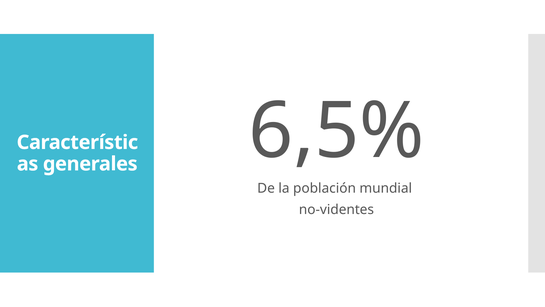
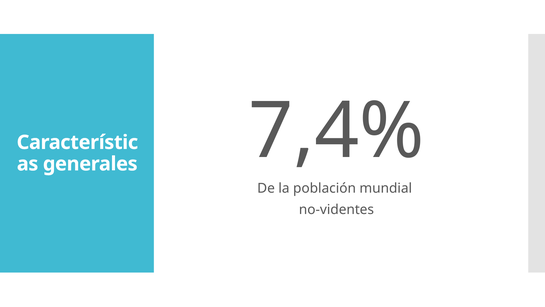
6,5%: 6,5% -> 7,4%
